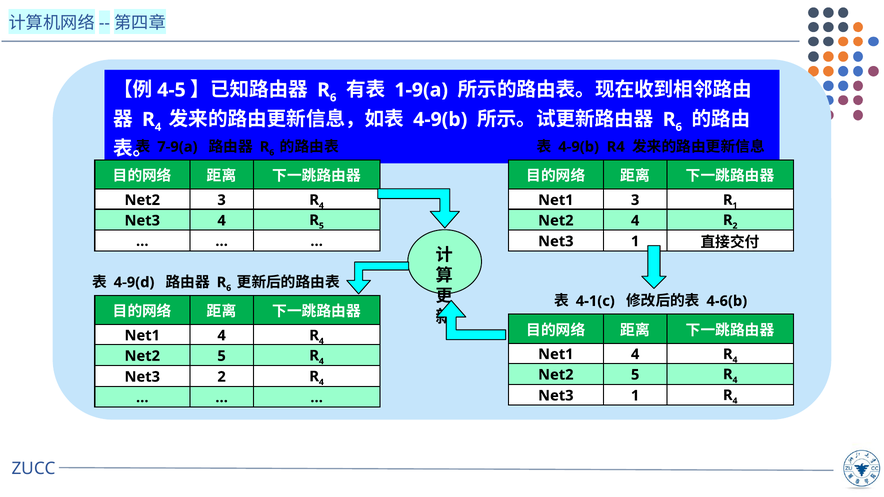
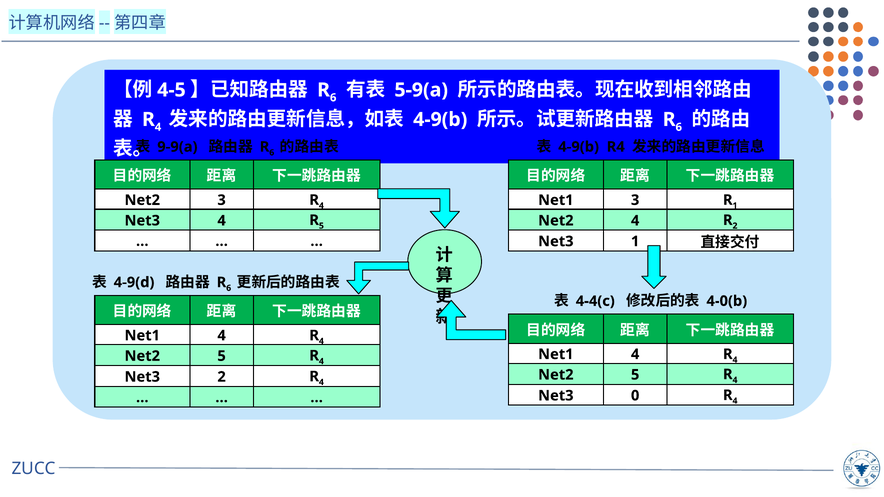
1-9(a: 1-9(a -> 5-9(a
7-9(a: 7-9(a -> 9-9(a
4-1(c: 4-1(c -> 4-4(c
4-6(b: 4-6(b -> 4-0(b
1 at (635, 396): 1 -> 0
